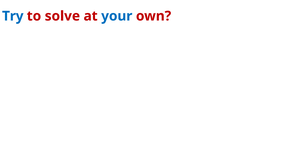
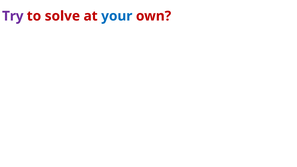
Try colour: blue -> purple
